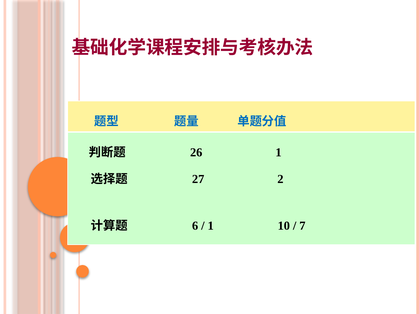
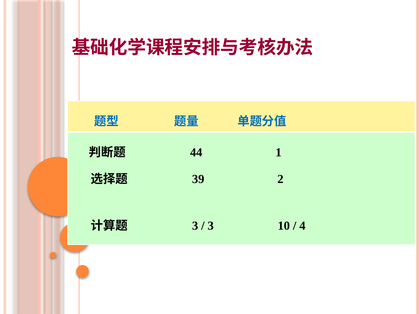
26: 26 -> 44
27: 27 -> 39
6 at (195, 226): 6 -> 3
1 at (211, 226): 1 -> 3
7: 7 -> 4
